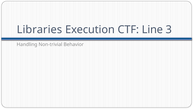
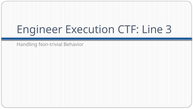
Libraries: Libraries -> Engineer
